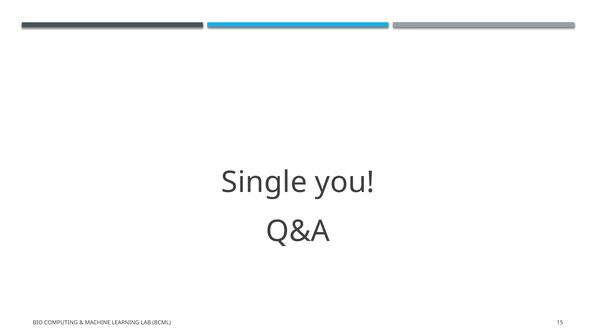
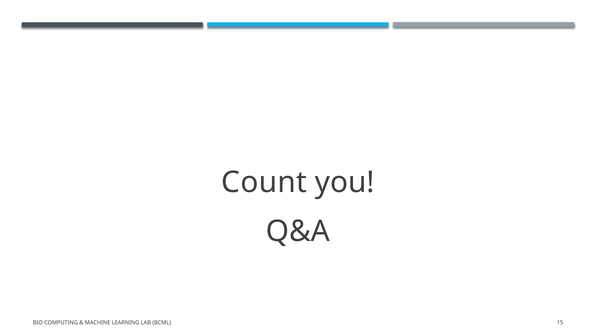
Single: Single -> Count
